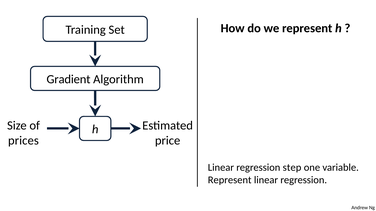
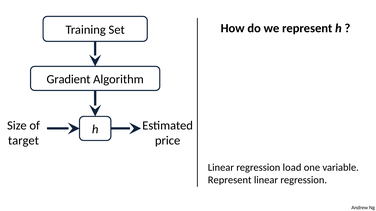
prices: prices -> target
step: step -> load
